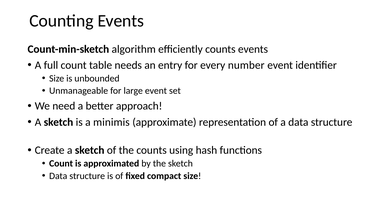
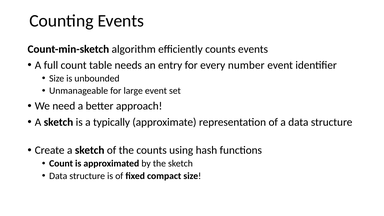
minimis: minimis -> typically
